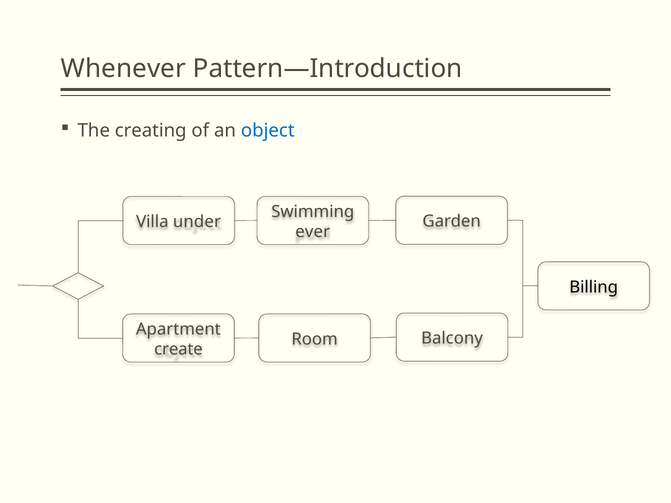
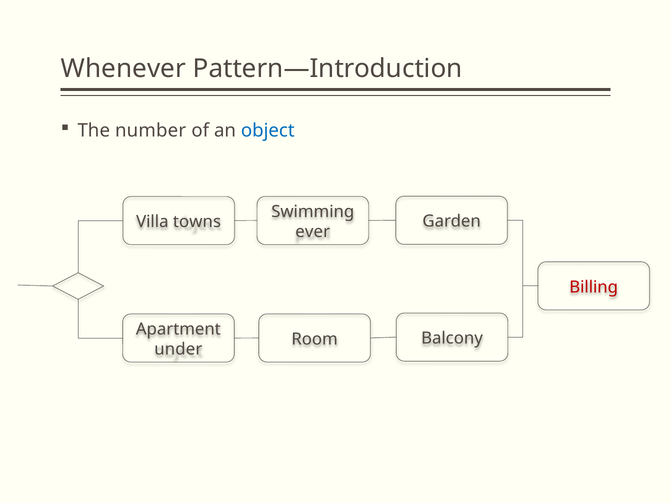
creating: creating -> number
under: under -> towns
Billing colour: black -> red
create: create -> under
